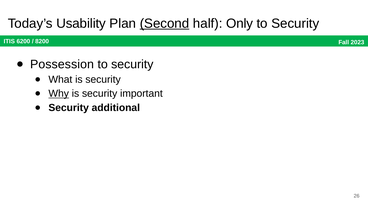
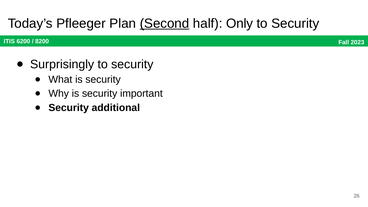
Usability: Usability -> Pfleeger
Possession: Possession -> Surprisingly
Why underline: present -> none
